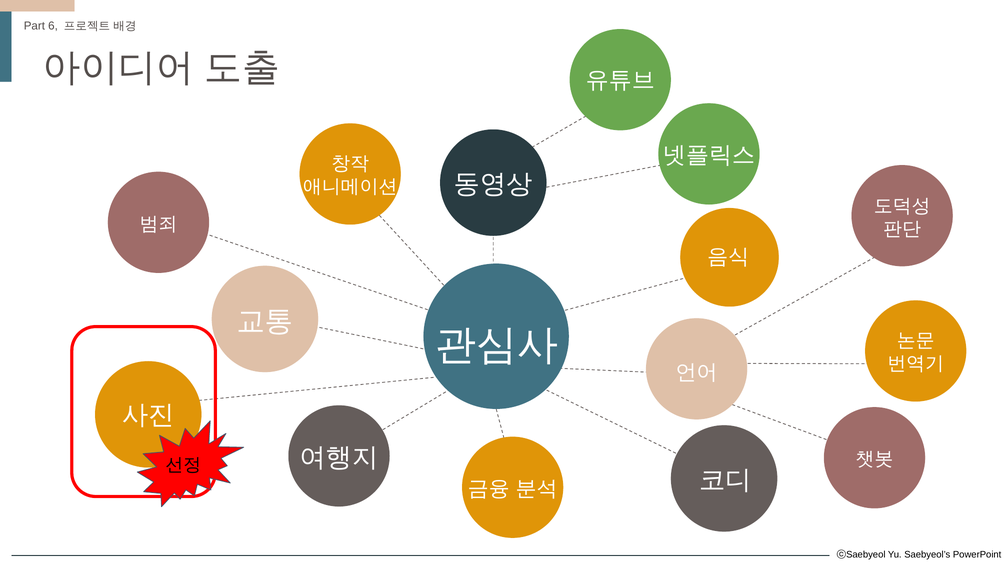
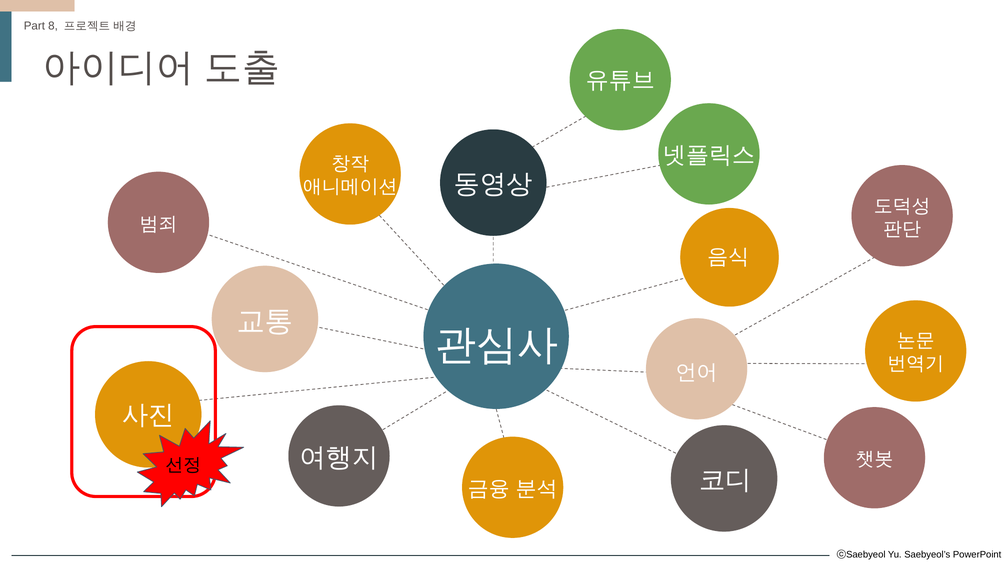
6: 6 -> 8
